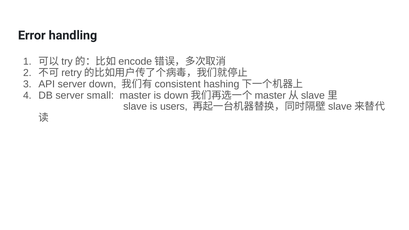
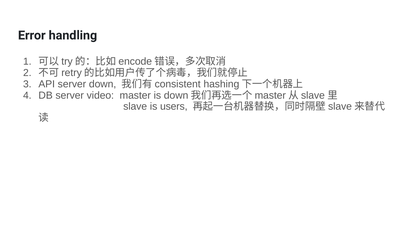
small: small -> video
